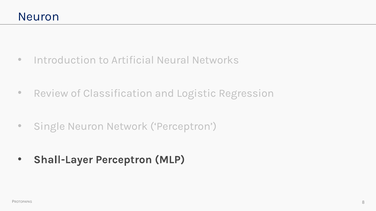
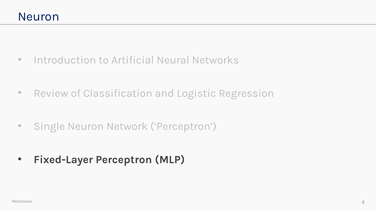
Shall-Layer: Shall-Layer -> Fixed-Layer
